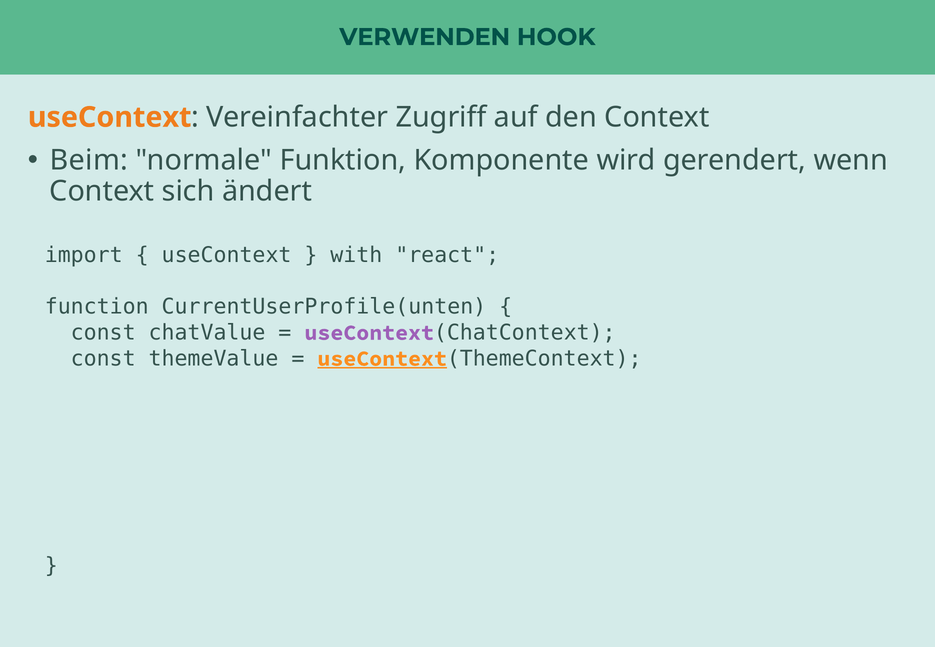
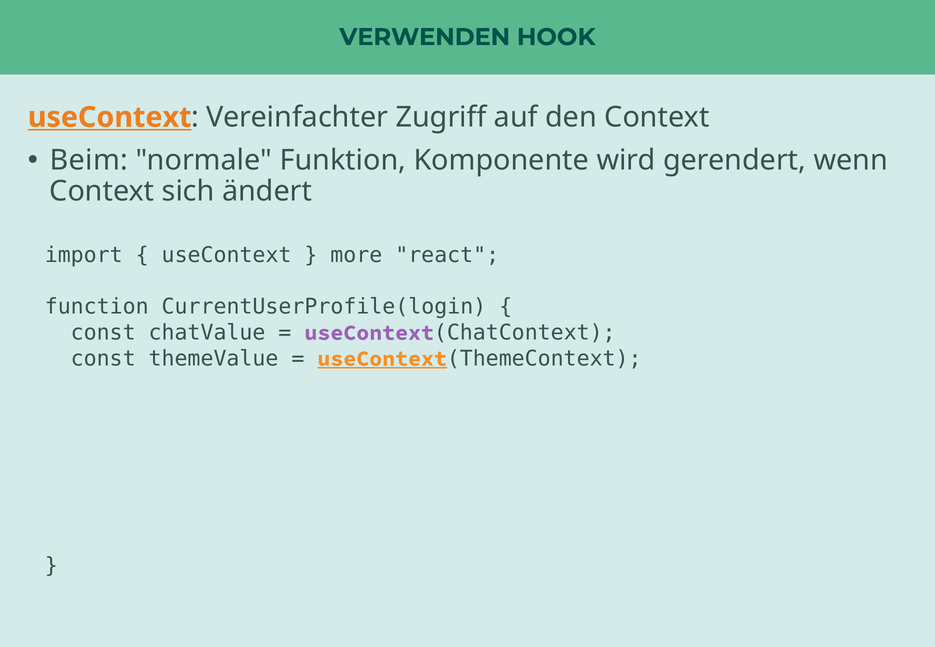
useContext at (110, 117) underline: none -> present
with: with -> more
CurrentUserProfile(unten: CurrentUserProfile(unten -> CurrentUserProfile(login
